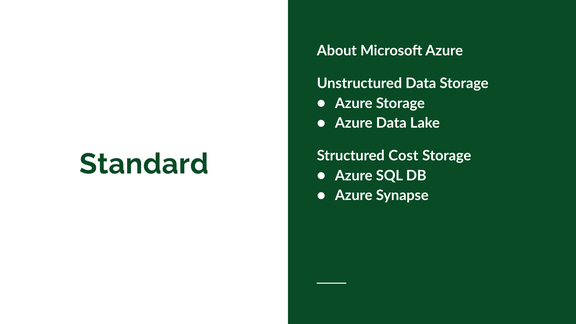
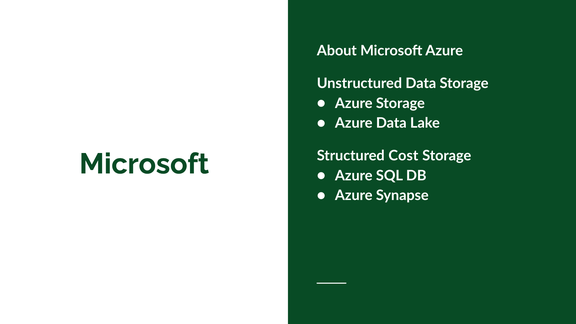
Standard at (144, 164): Standard -> Microsoft
